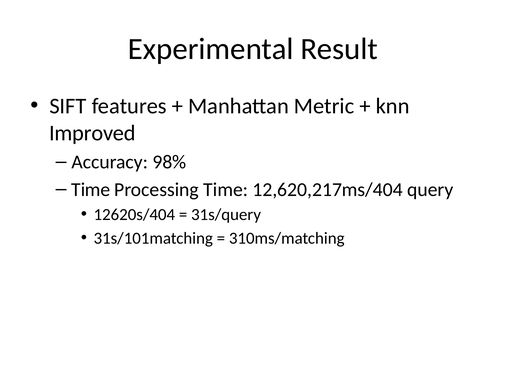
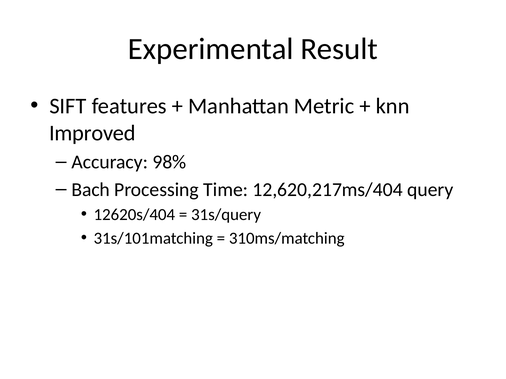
Time at (91, 190): Time -> Bach
